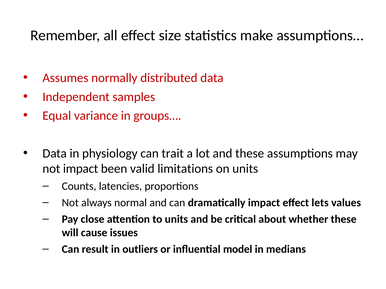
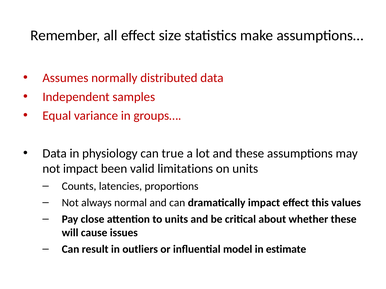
trait: trait -> true
lets: lets -> this
medians: medians -> estimate
